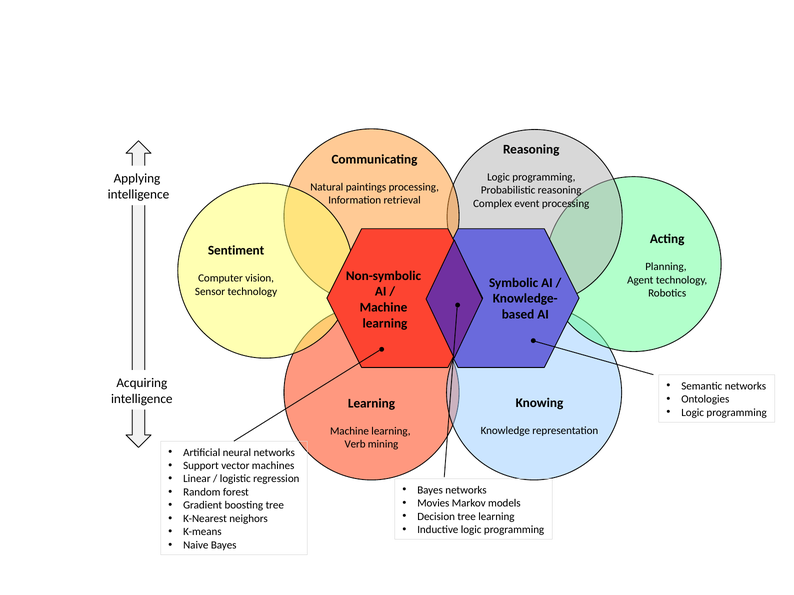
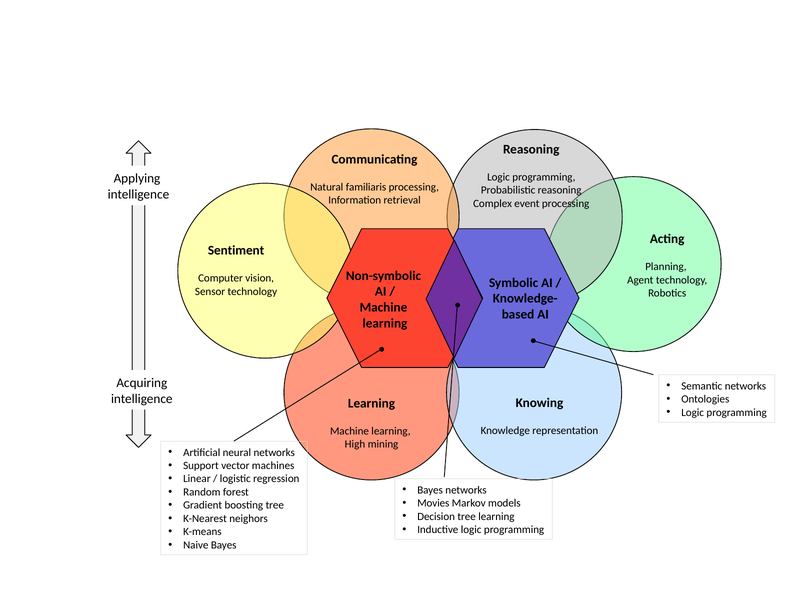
paintings: paintings -> familiaris
Verb: Verb -> High
